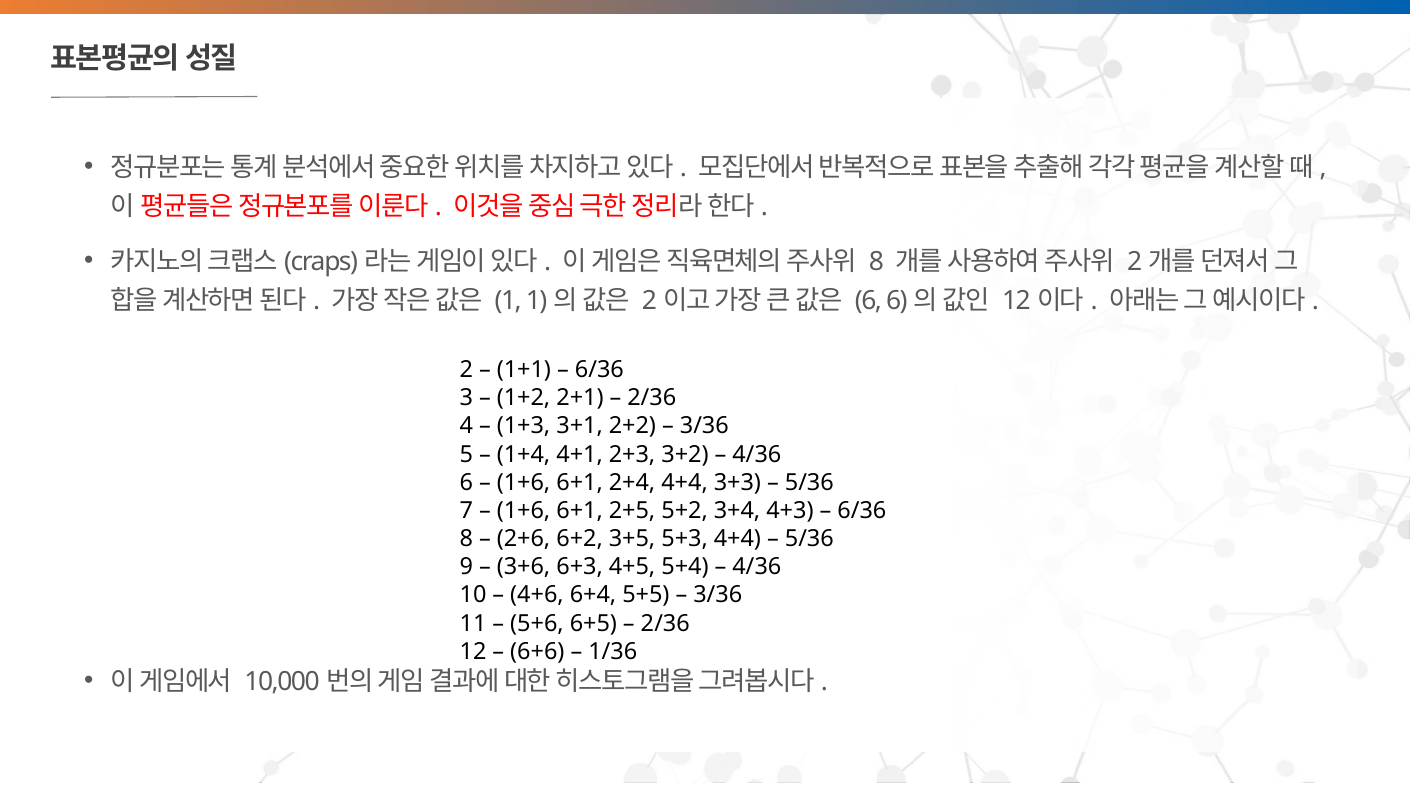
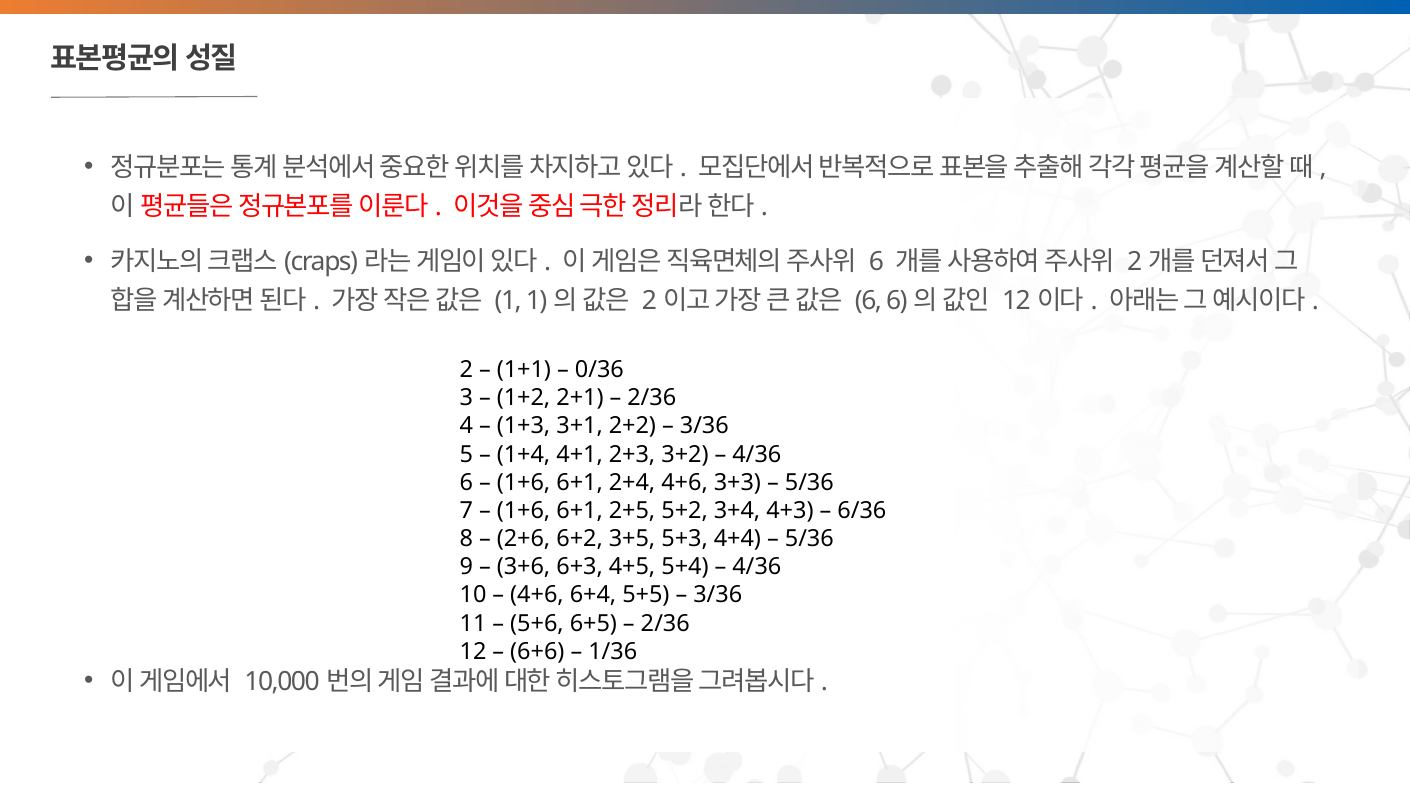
8 at (876, 261): 8 -> 6
6/36 at (599, 370): 6/36 -> 0/36
2+4 4+4: 4+4 -> 4+6
